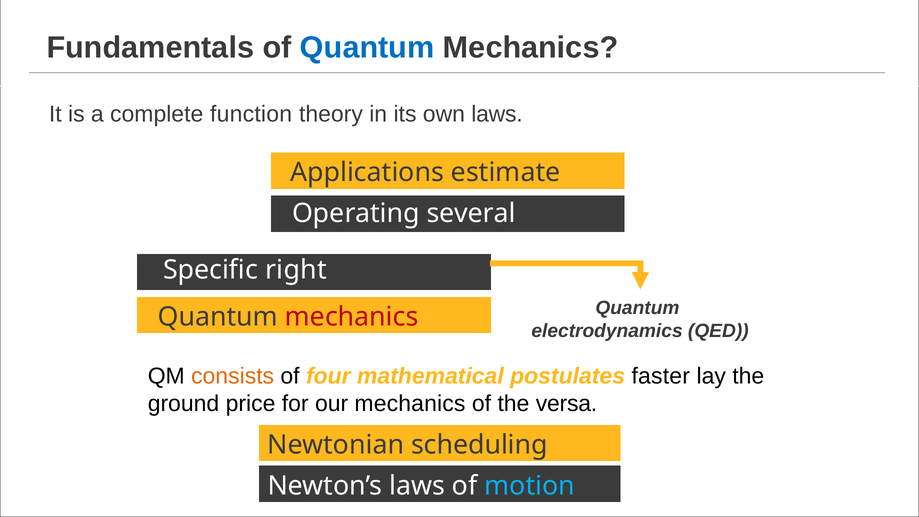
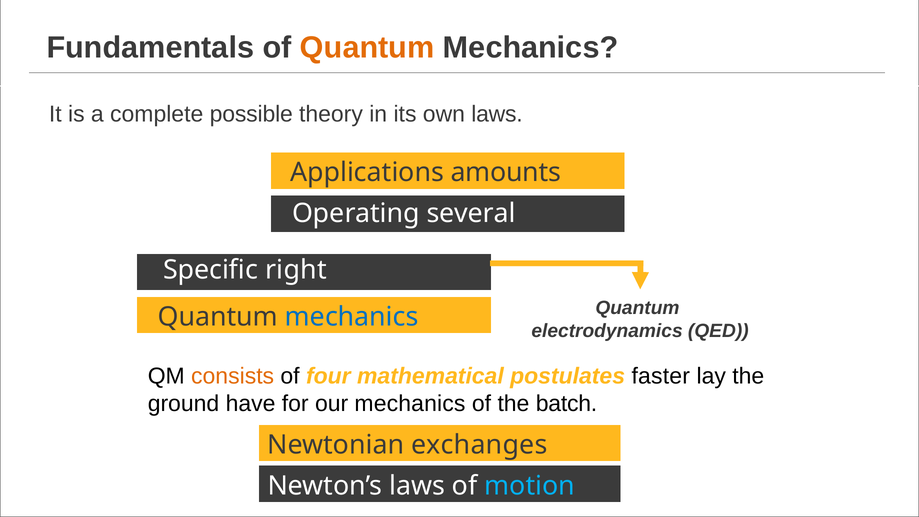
Quantum at (367, 48) colour: blue -> orange
function: function -> possible
estimate: estimate -> amounts
mechanics at (352, 317) colour: red -> blue
price: price -> have
versa: versa -> batch
scheduling: scheduling -> exchanges
